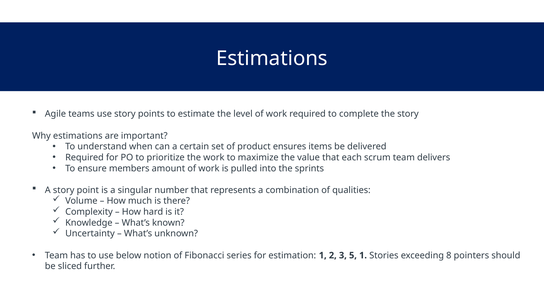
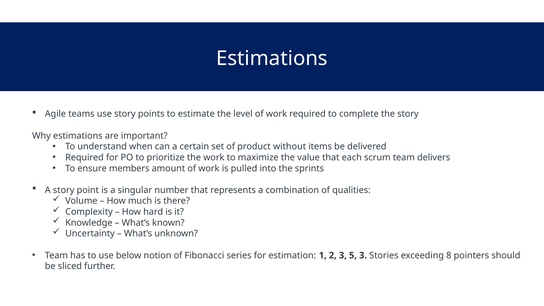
ensures: ensures -> without
5 1: 1 -> 3
